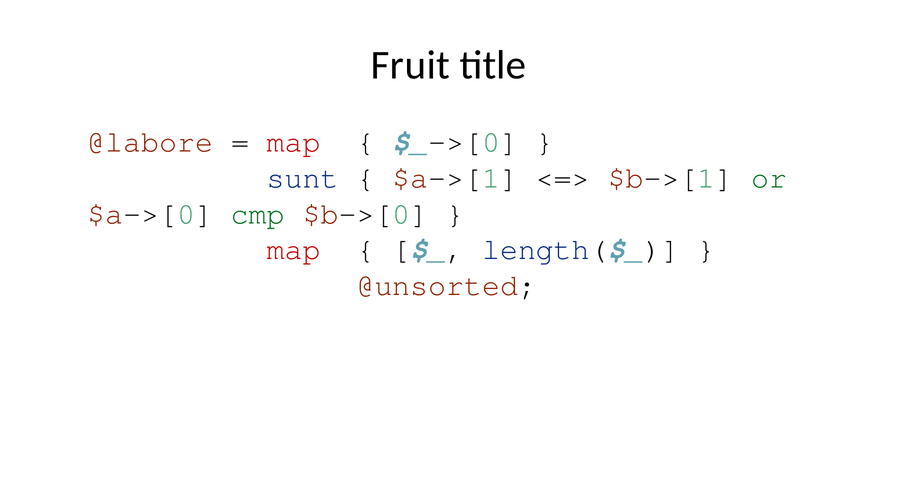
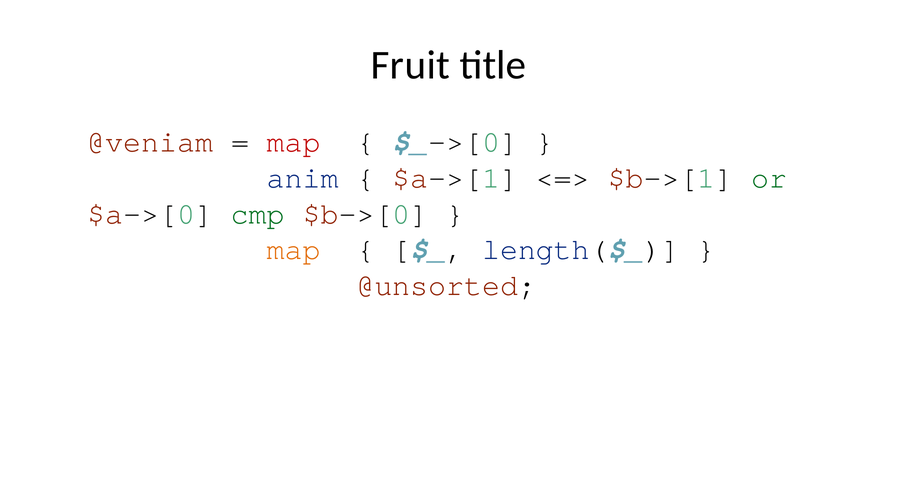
@labore: @labore -> @veniam
sunt: sunt -> anim
map at (294, 250) colour: red -> orange
